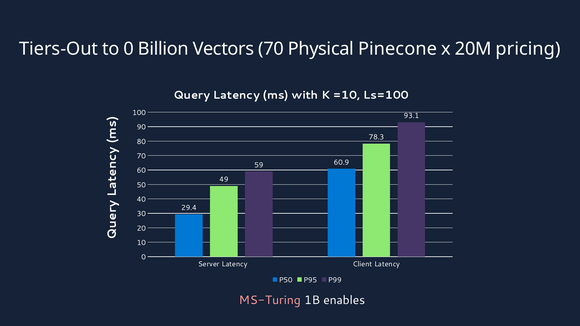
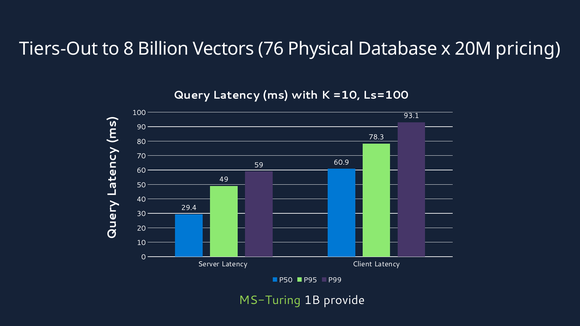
to 0: 0 -> 8
Vectors 70: 70 -> 76
Pinecone: Pinecone -> Database
MS-Turing colour: pink -> light green
enables: enables -> provide
